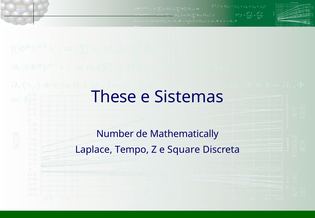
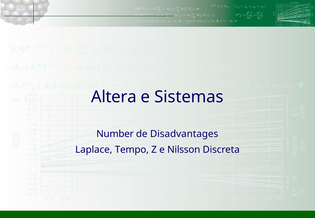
These: These -> Altera
Mathematically: Mathematically -> Disadvantages
Square: Square -> Nilsson
